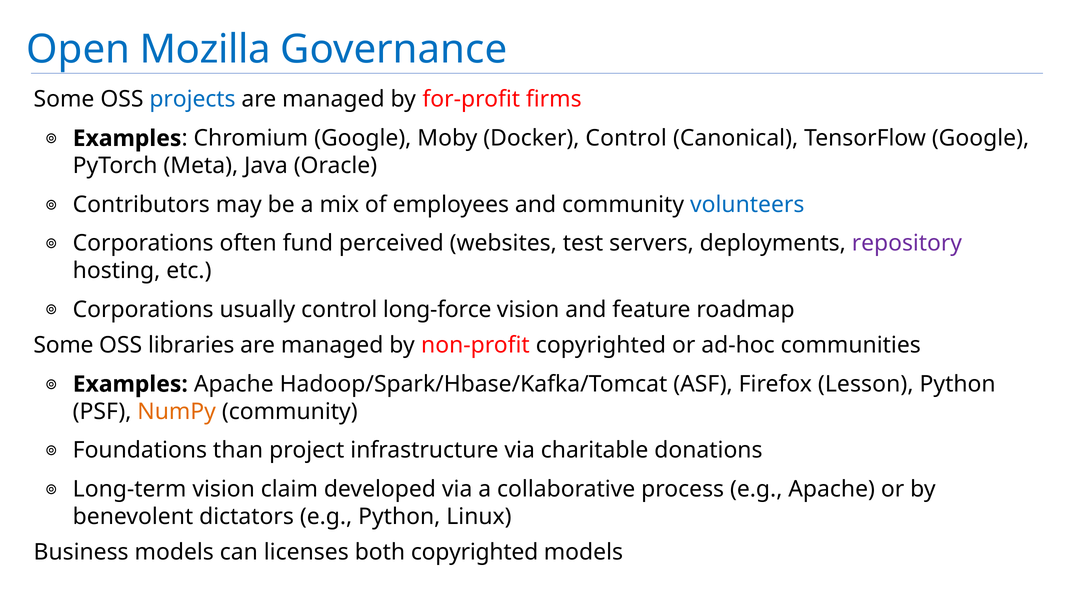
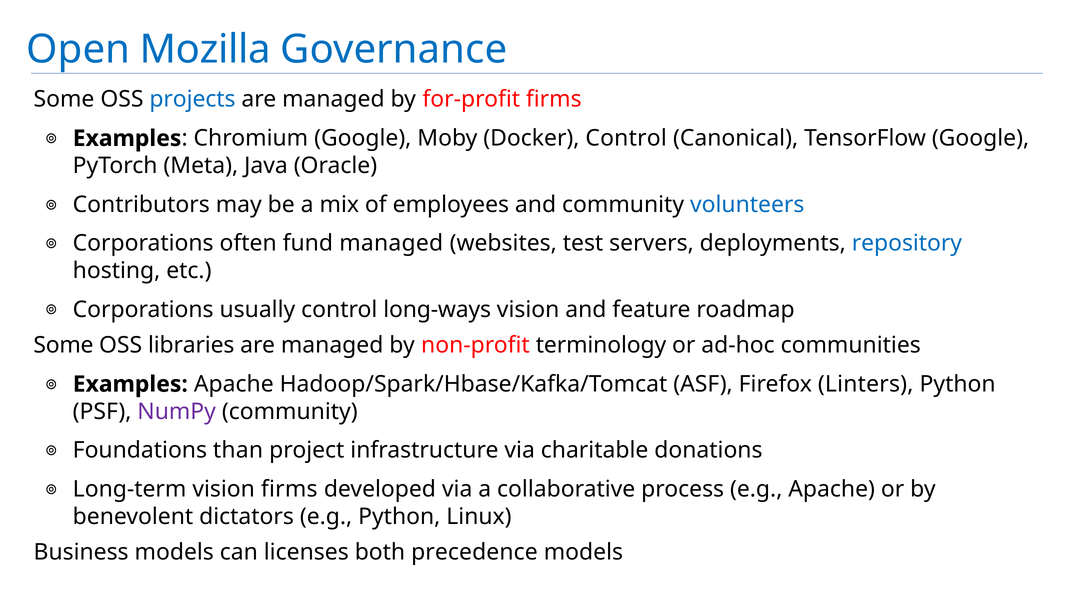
fund perceived: perceived -> managed
repository colour: purple -> blue
long-force: long-force -> long-ways
non-profit copyrighted: copyrighted -> terminology
Lesson: Lesson -> Linters
NumPy colour: orange -> purple
vision claim: claim -> firms
both copyrighted: copyrighted -> precedence
